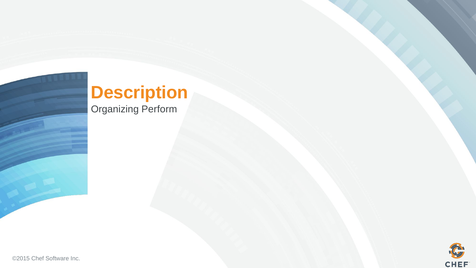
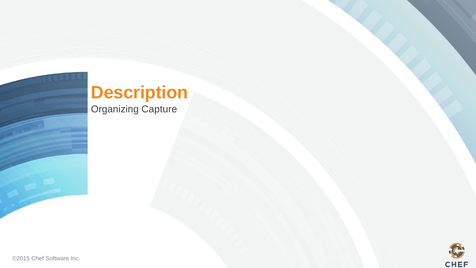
Perform: Perform -> Capture
